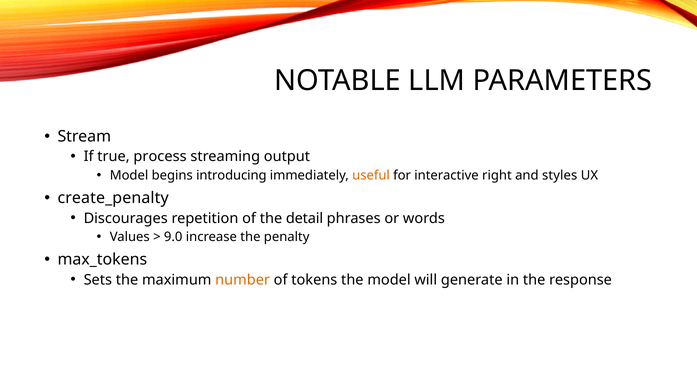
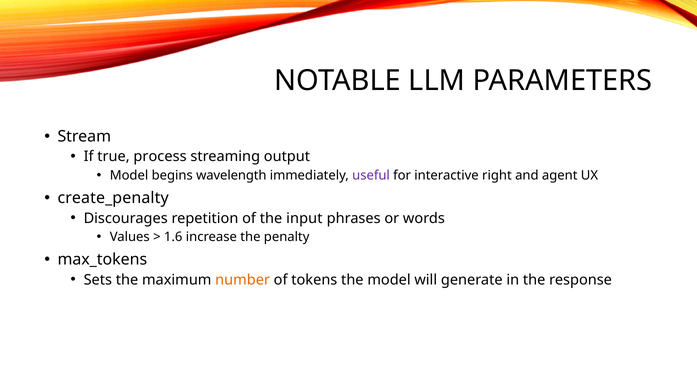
introducing: introducing -> wavelength
useful colour: orange -> purple
styles: styles -> agent
detail: detail -> input
9.0: 9.0 -> 1.6
